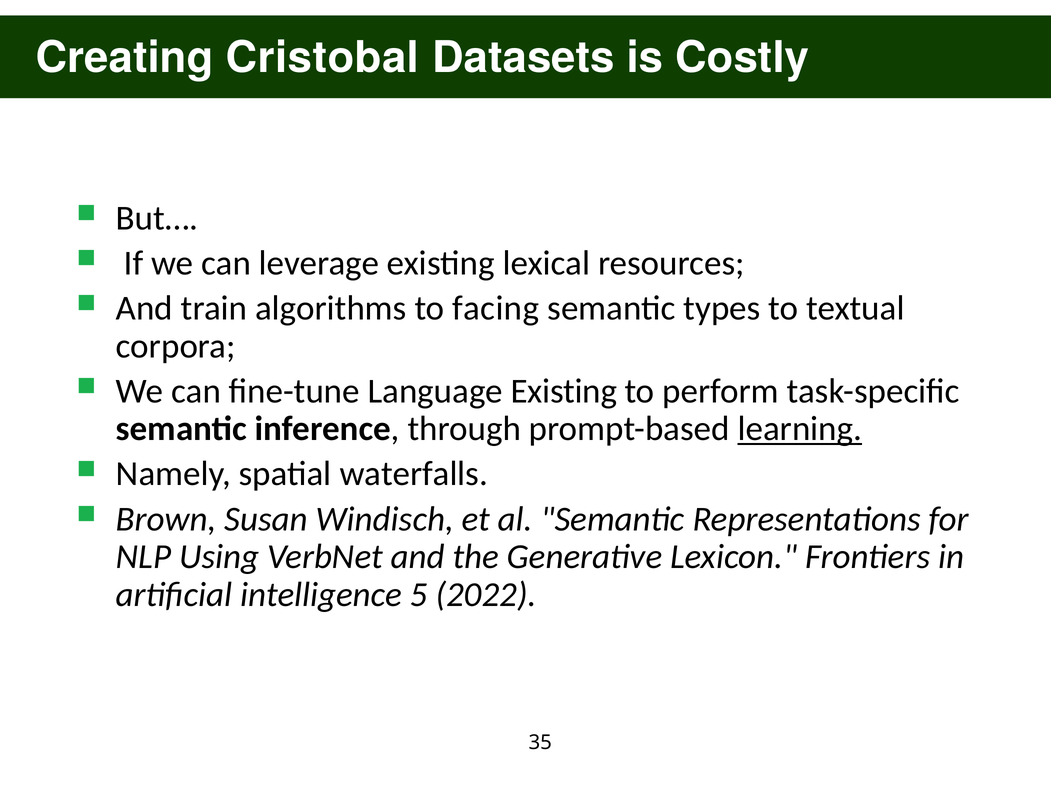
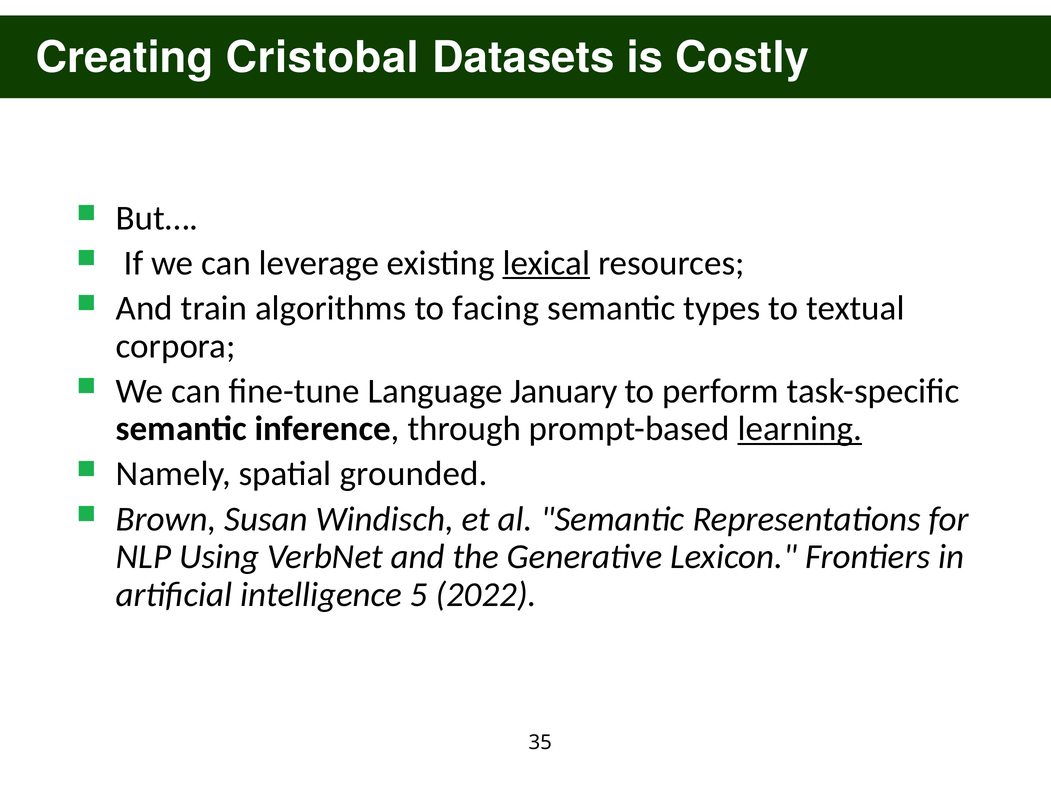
lexical underline: none -> present
Language Existing: Existing -> January
waterfalls: waterfalls -> grounded
